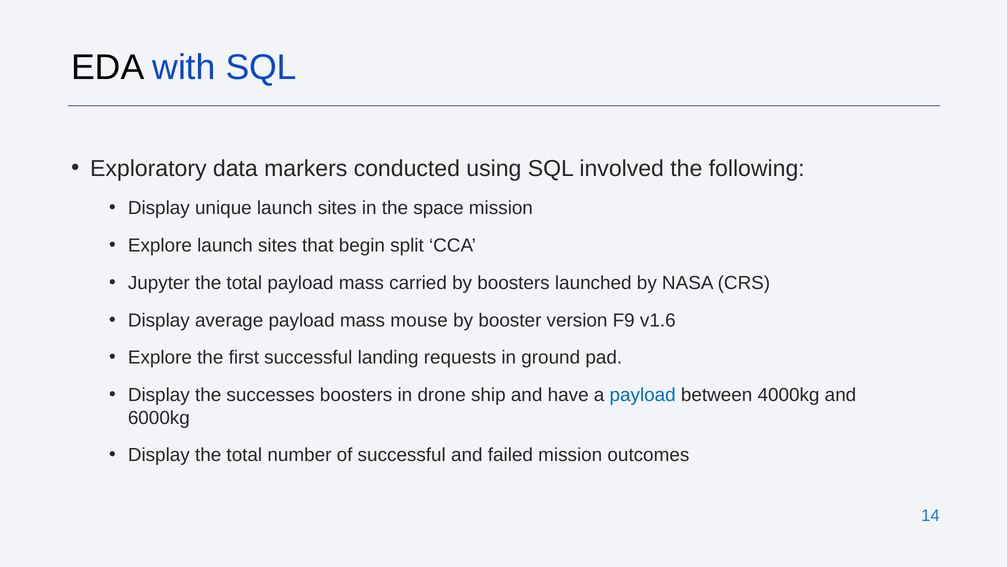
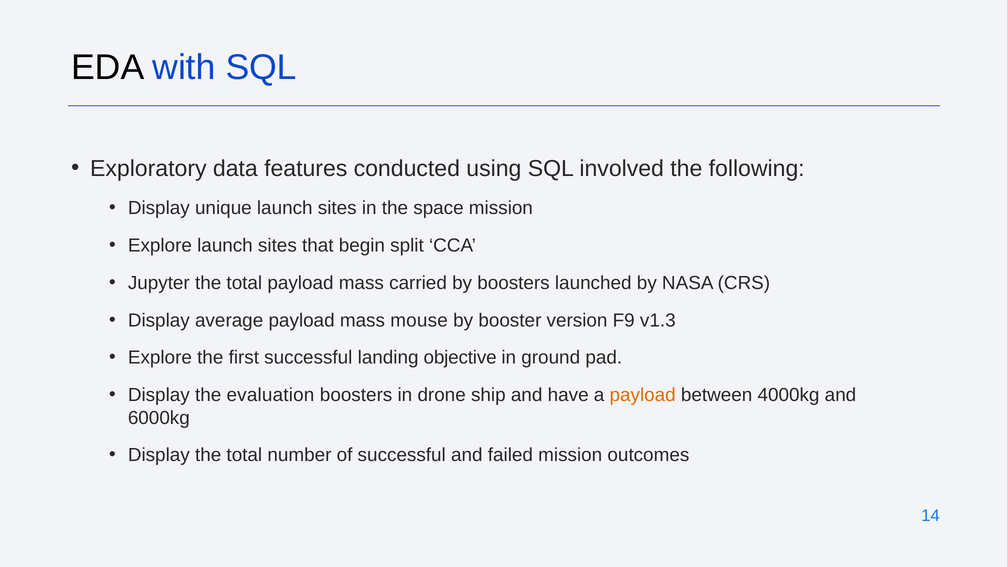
markers: markers -> features
v1.6: v1.6 -> v1.3
requests: requests -> objective
successes: successes -> evaluation
payload at (643, 395) colour: blue -> orange
